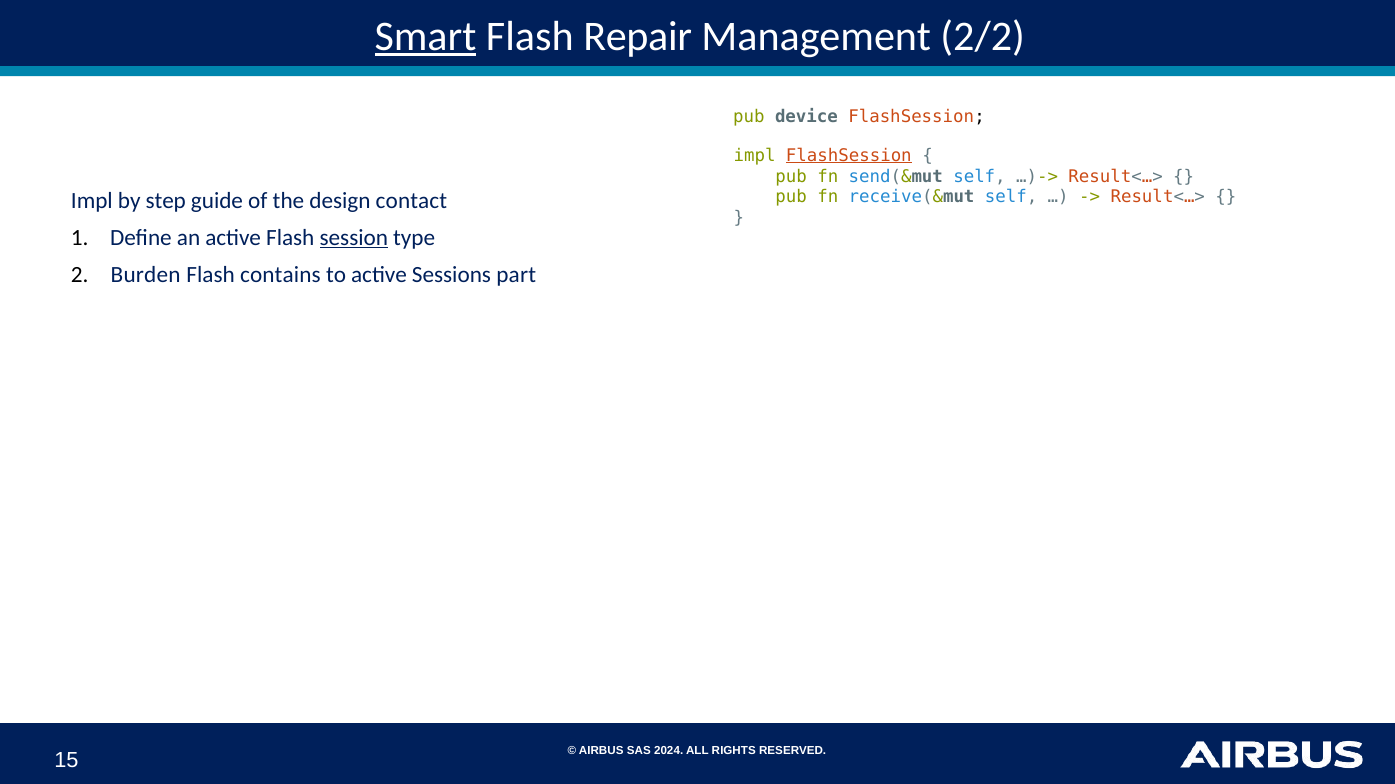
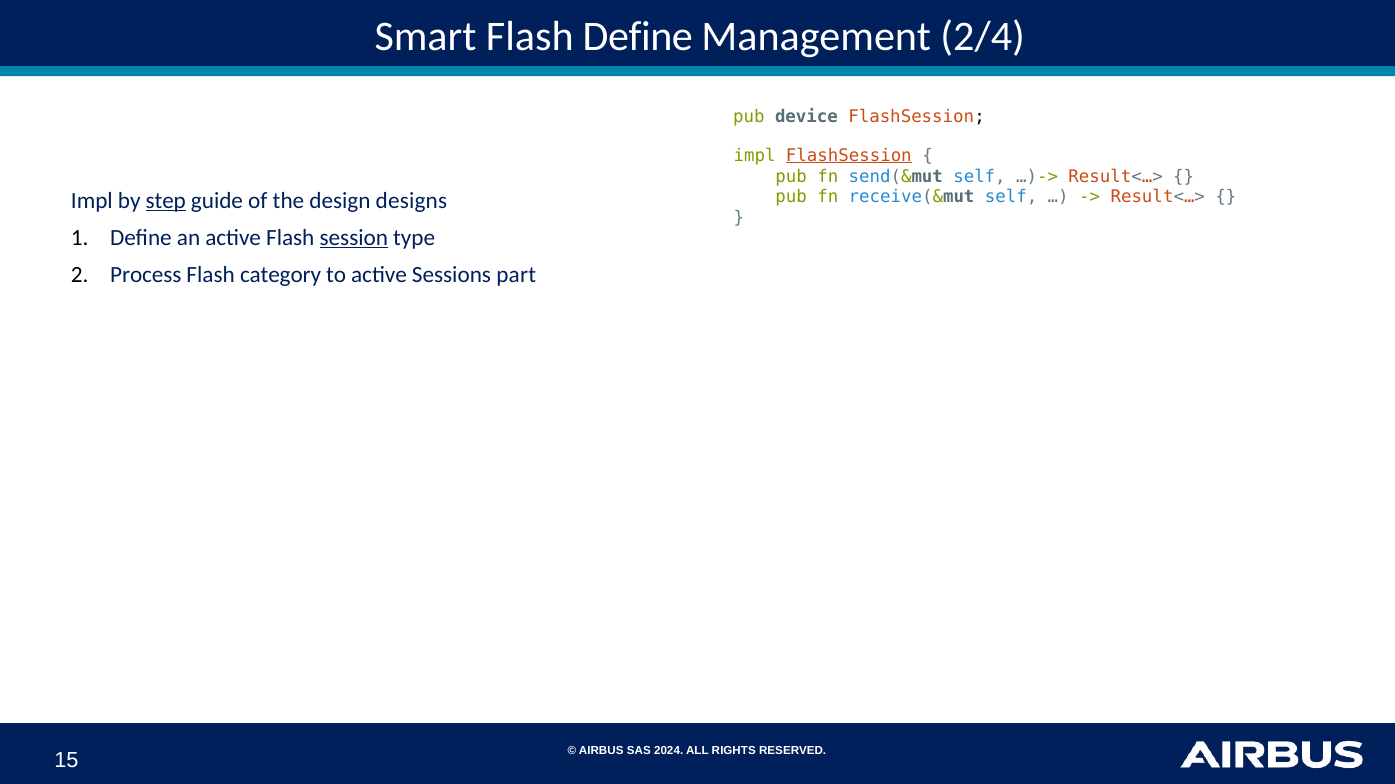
Smart underline: present -> none
Flash Repair: Repair -> Define
2/2: 2/2 -> 2/4
step underline: none -> present
contact: contact -> designs
Burden: Burden -> Process
contains: contains -> category
